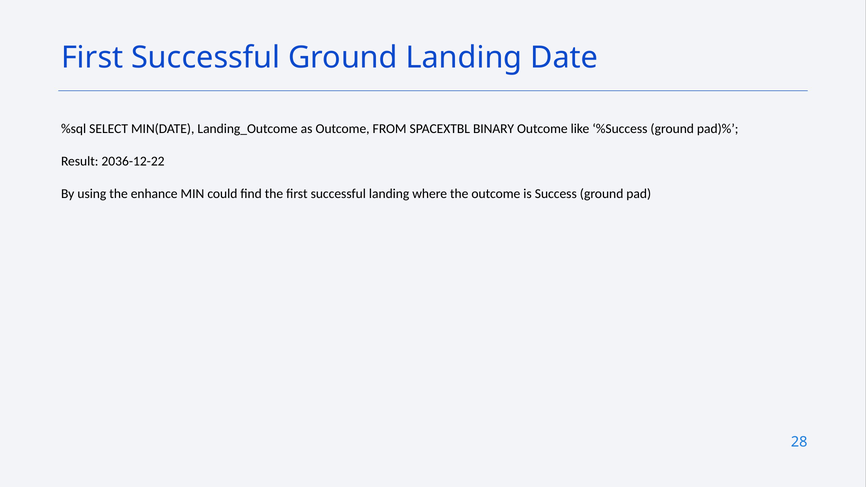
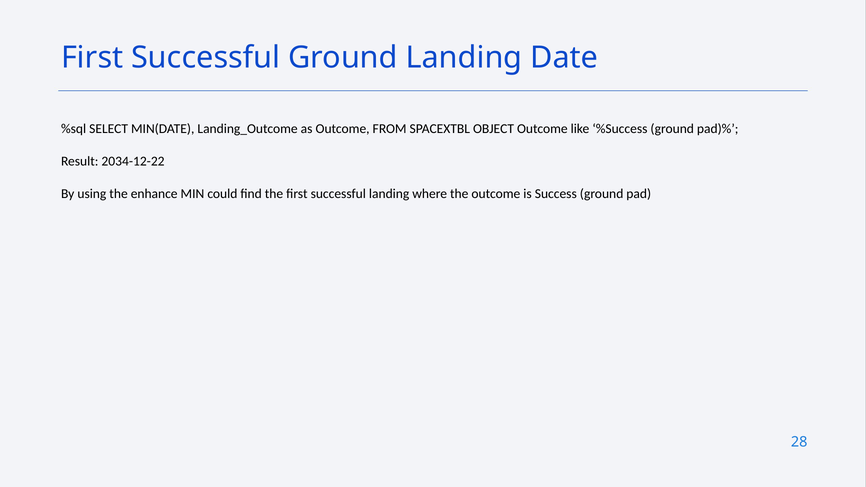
BINARY: BINARY -> OBJECT
2036-12-22: 2036-12-22 -> 2034-12-22
